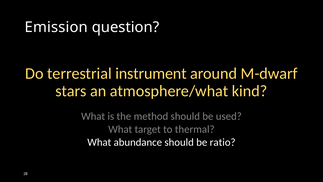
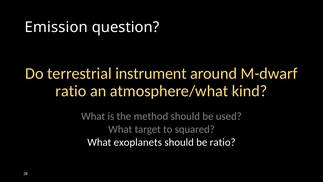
stars at (71, 91): stars -> ratio
thermal: thermal -> squared
abundance: abundance -> exoplanets
